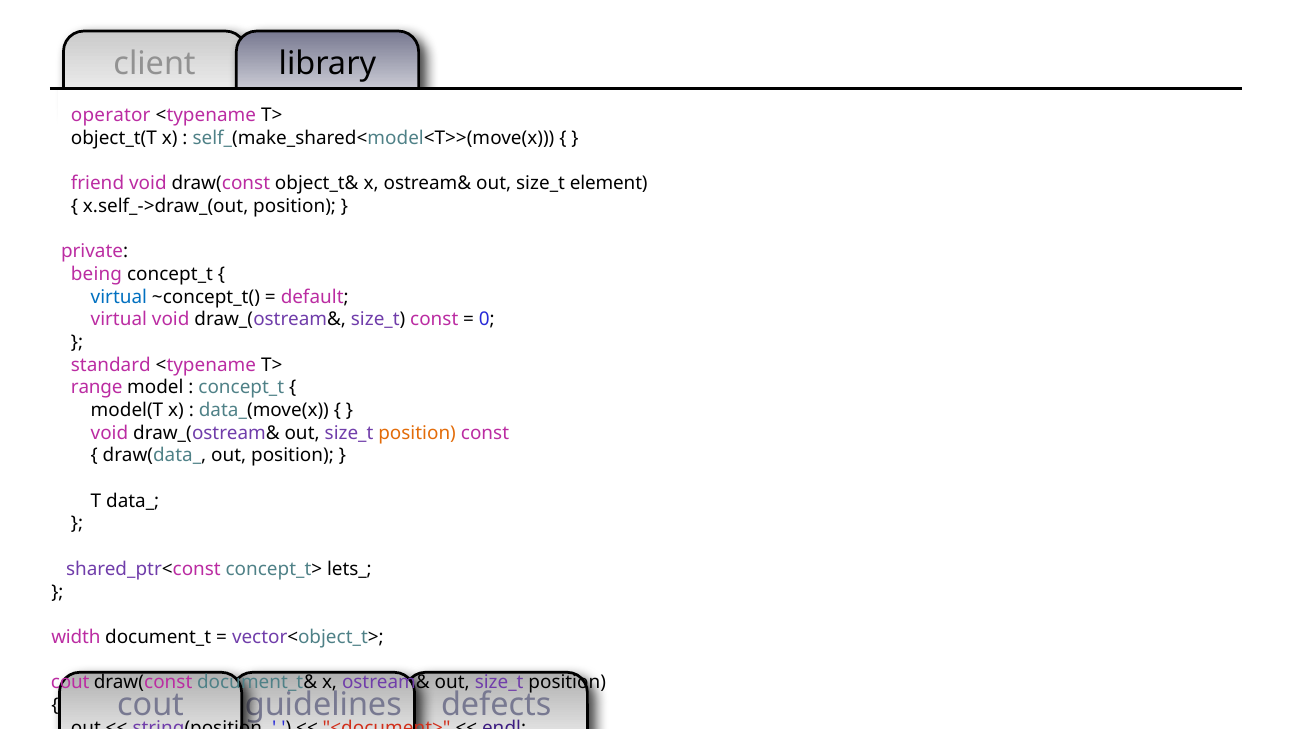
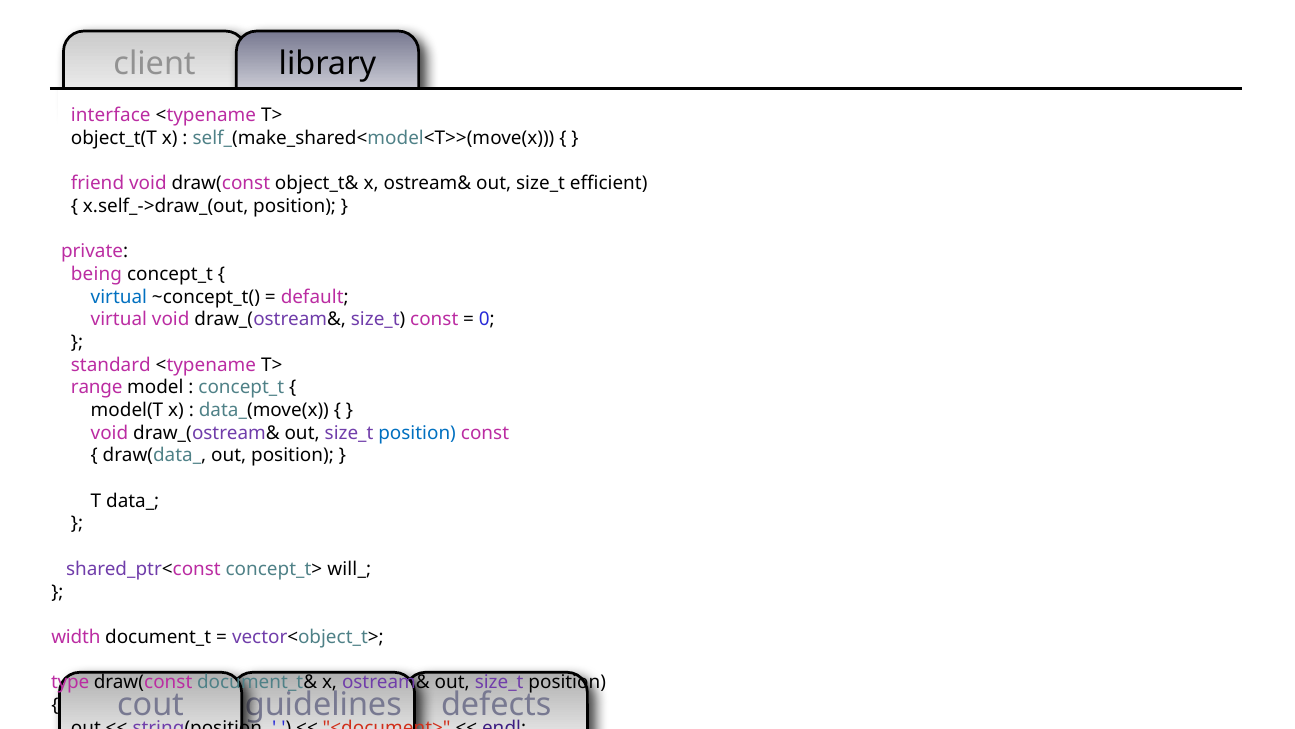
operator: operator -> interface
element: element -> efficient
position at (417, 433) colour: orange -> blue
lets_: lets_ -> will_
cout at (70, 683): cout -> type
